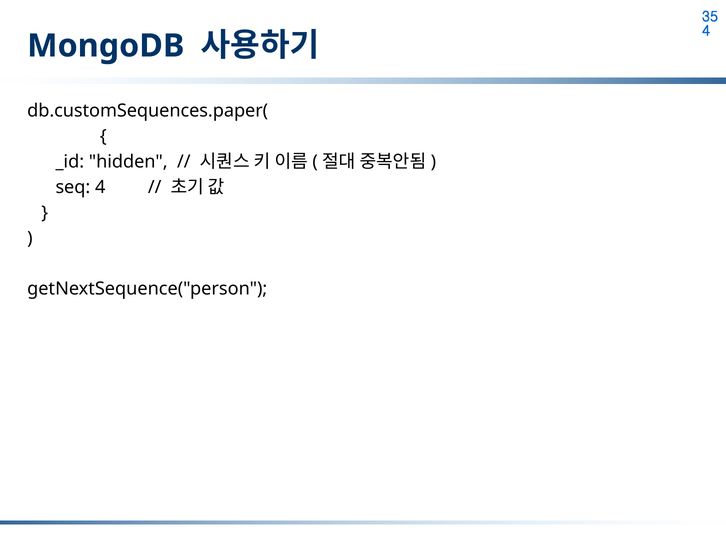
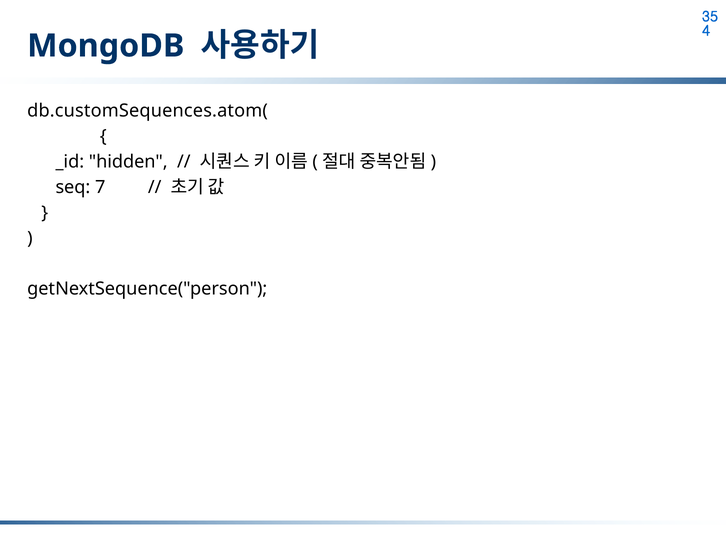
db.customSequences.paper(: db.customSequences.paper( -> db.customSequences.atom(
seq 4: 4 -> 7
